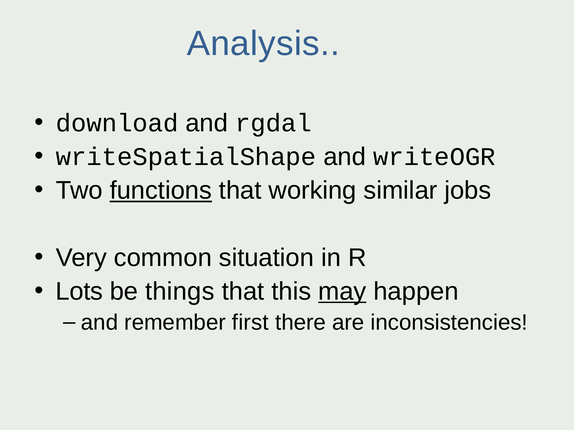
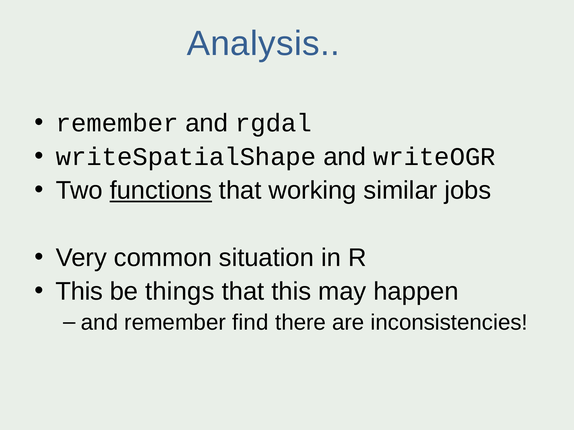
download at (117, 123): download -> remember
Lots at (79, 292): Lots -> This
may underline: present -> none
first: first -> find
